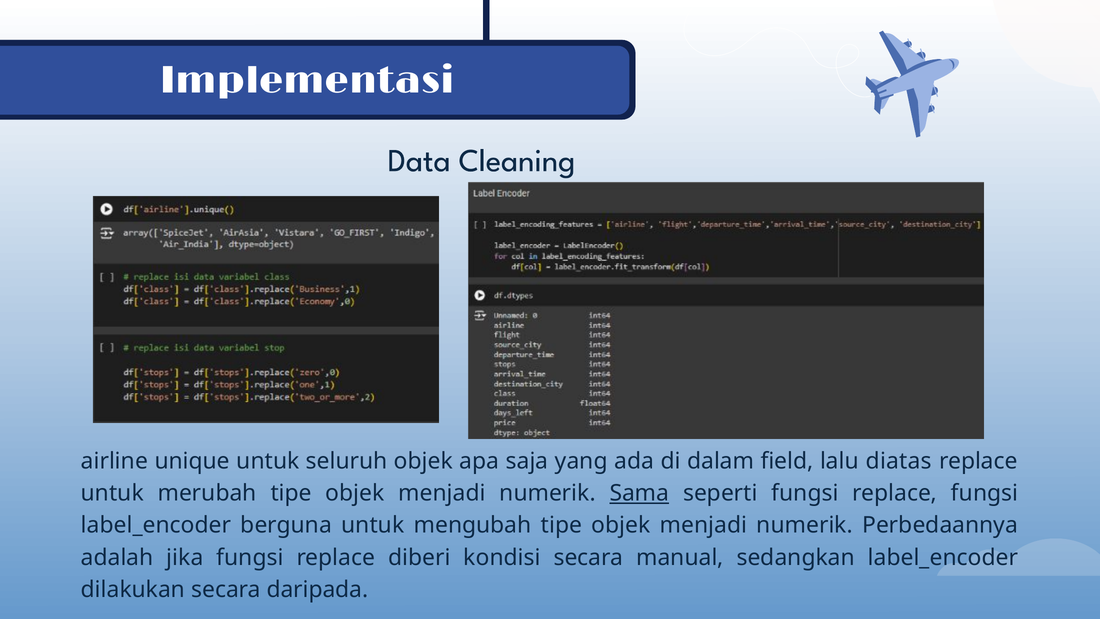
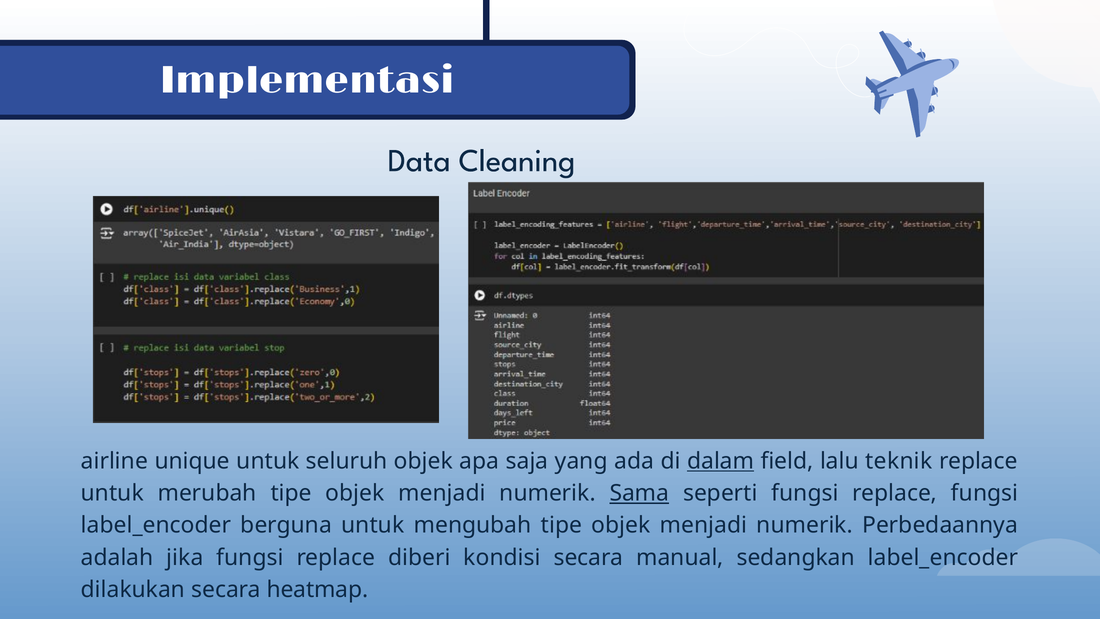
dalam underline: none -> present
diatas: diatas -> teknik
daripada: daripada -> heatmap
